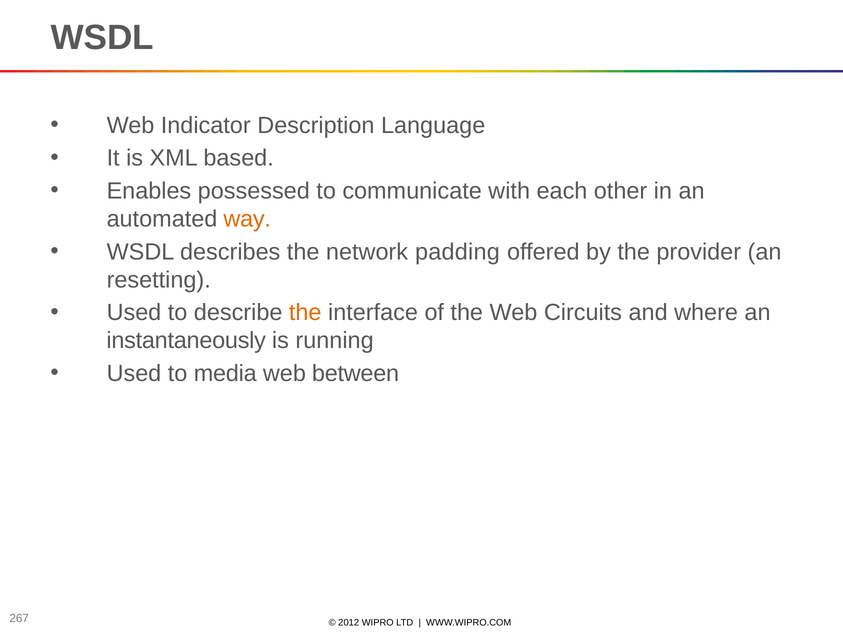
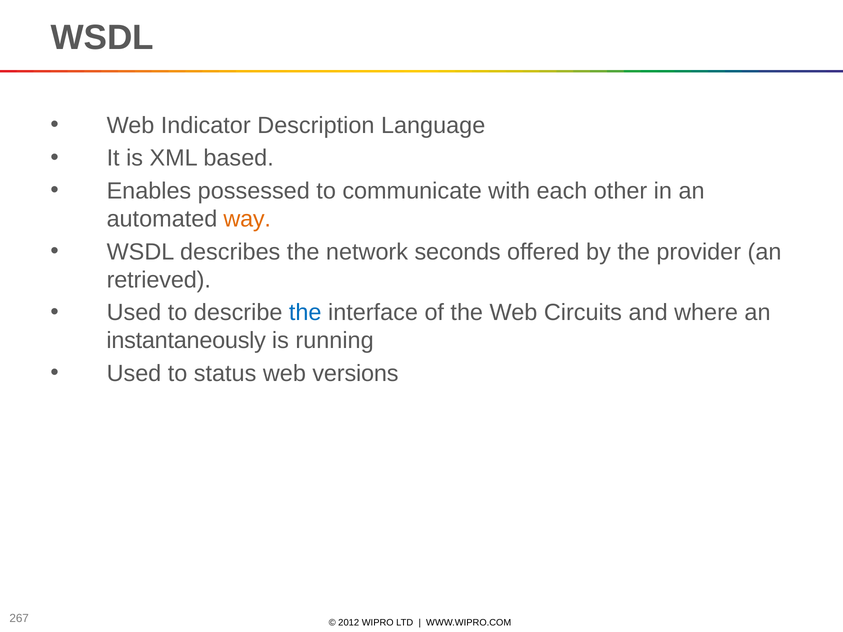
padding: padding -> seconds
resetting: resetting -> retrieved
the at (305, 313) colour: orange -> blue
media: media -> status
between: between -> versions
